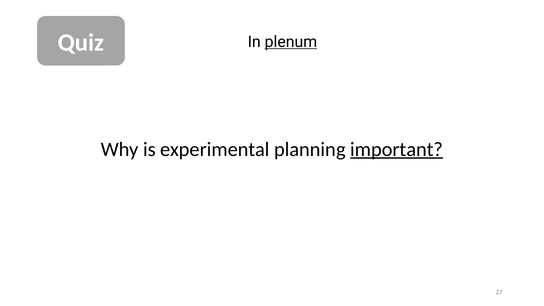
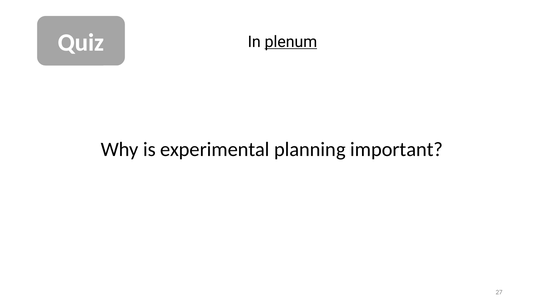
important underline: present -> none
